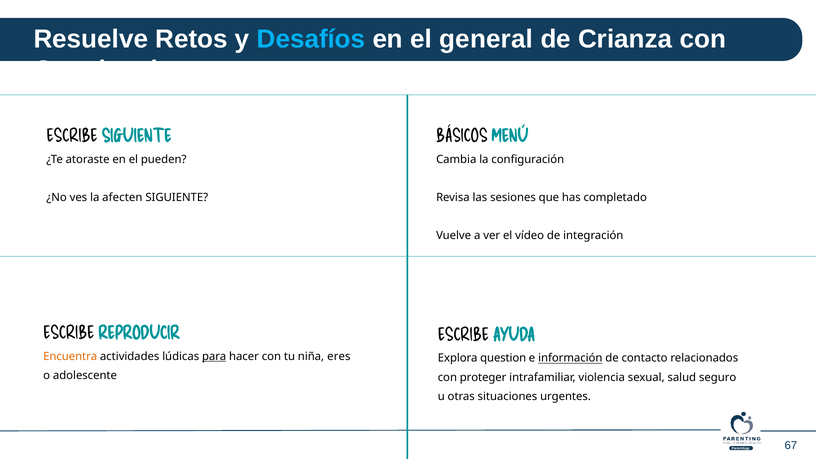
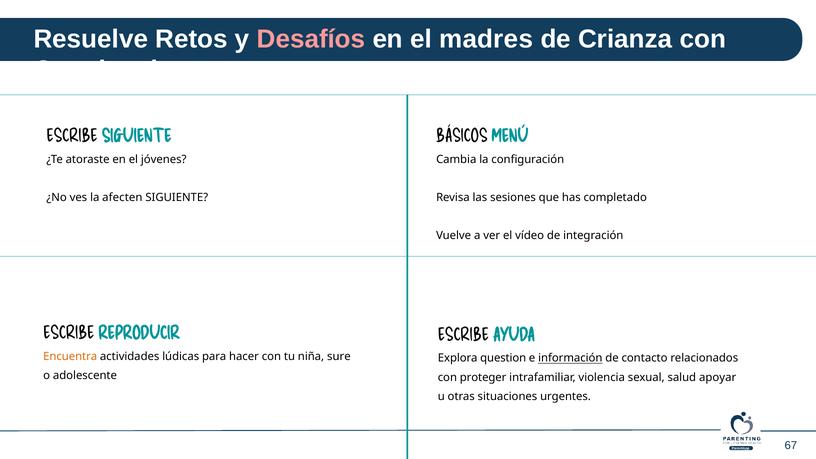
Desafíos colour: light blue -> pink
general: general -> madres
pueden: pueden -> jóvenes
para underline: present -> none
eres: eres -> sure
seguro: seguro -> apoyar
